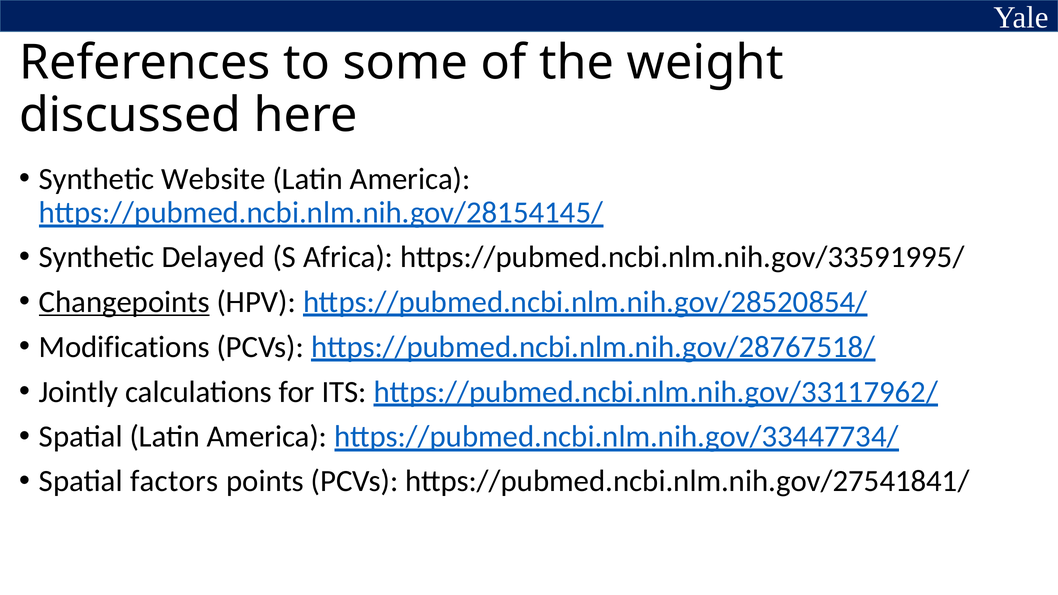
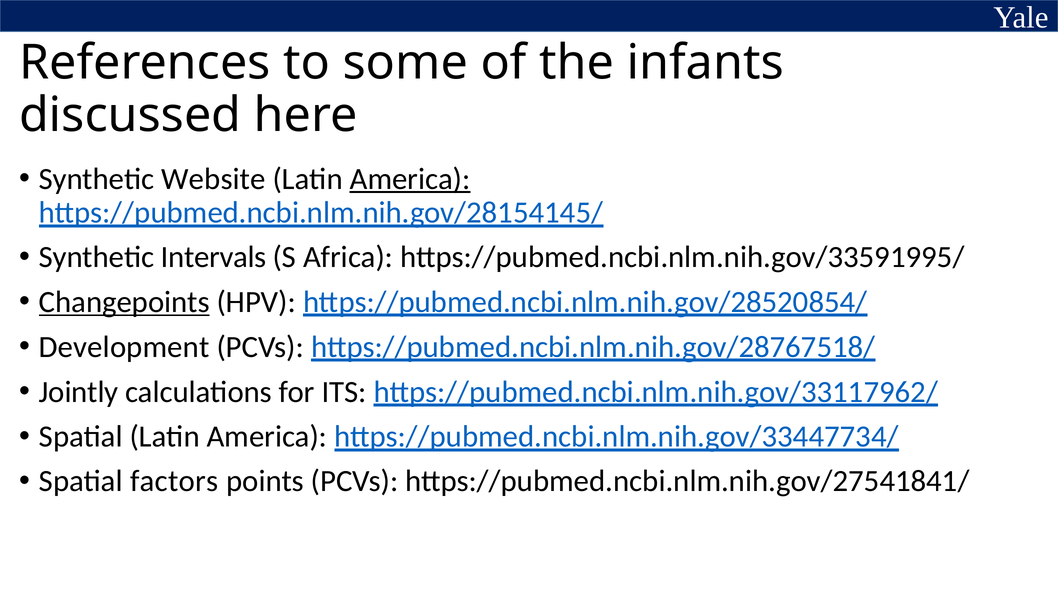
weight: weight -> infants
America at (410, 179) underline: none -> present
Delayed: Delayed -> Intervals
Modifications: Modifications -> Development
